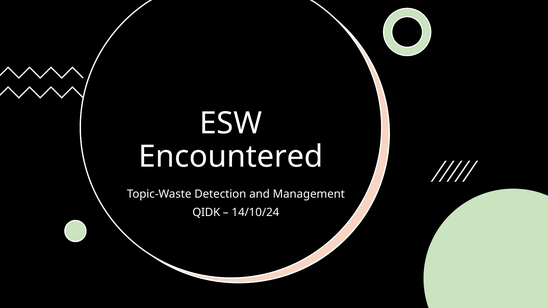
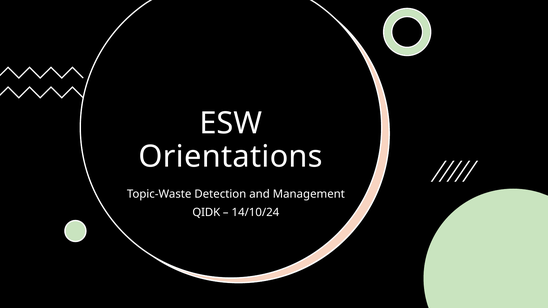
Encountered: Encountered -> Orientations
